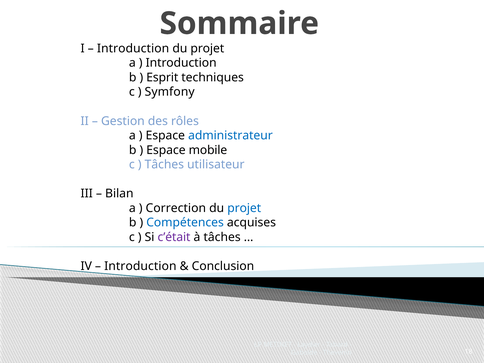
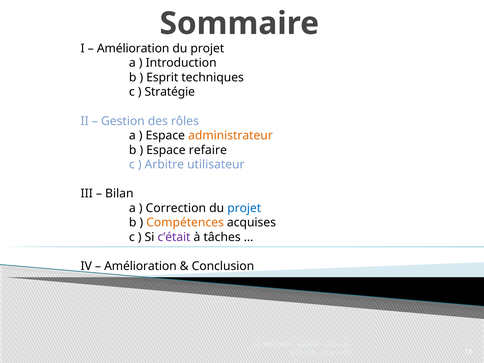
Introduction at (133, 48): Introduction -> Amélioration
Symfony: Symfony -> Stratégie
administrateur colour: blue -> orange
mobile: mobile -> refaire
Tâches at (164, 165): Tâches -> Arbitre
Compétences colour: blue -> orange
Introduction at (140, 266): Introduction -> Amélioration
